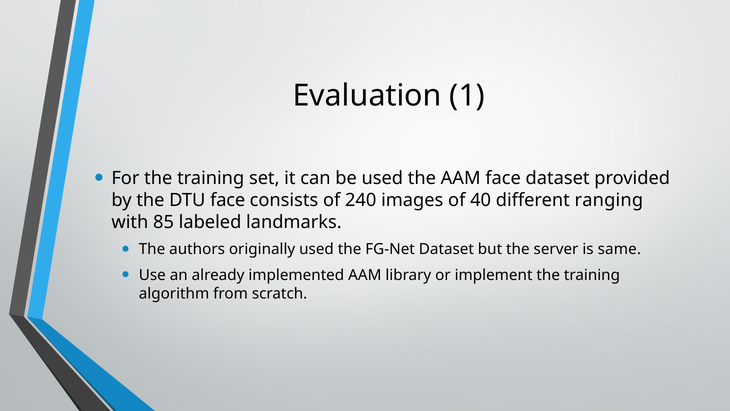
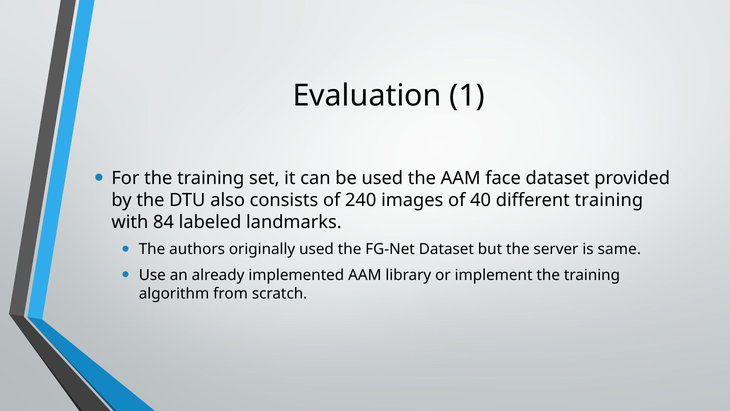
DTU face: face -> also
different ranging: ranging -> training
85: 85 -> 84
